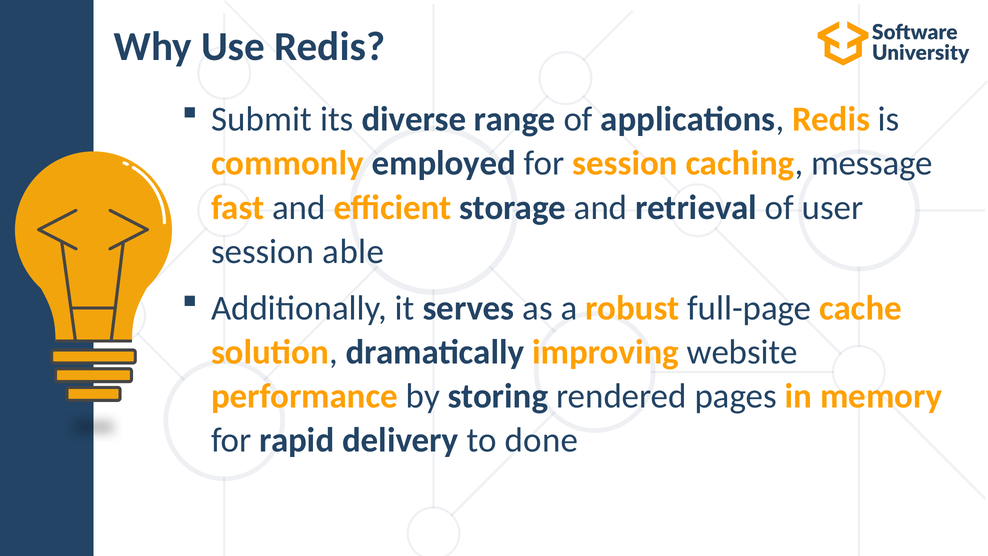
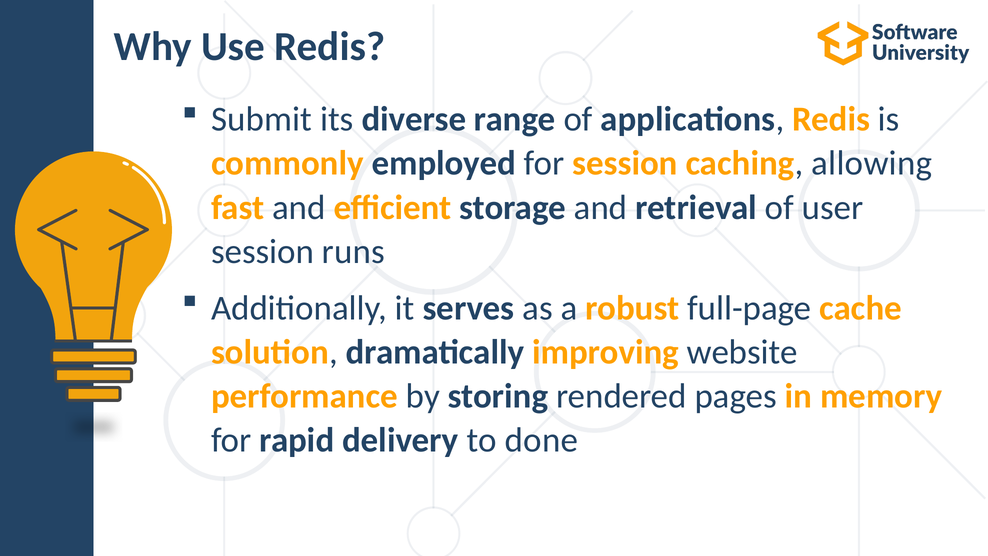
message: message -> allowing
able: able -> runs
